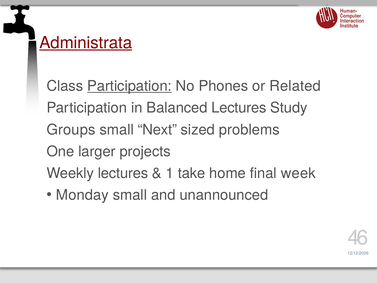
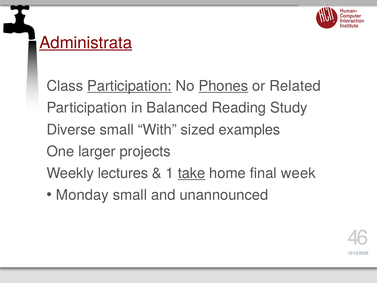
Phones underline: none -> present
Balanced Lectures: Lectures -> Reading
Groups: Groups -> Diverse
Next: Next -> With
problems: problems -> examples
take underline: none -> present
